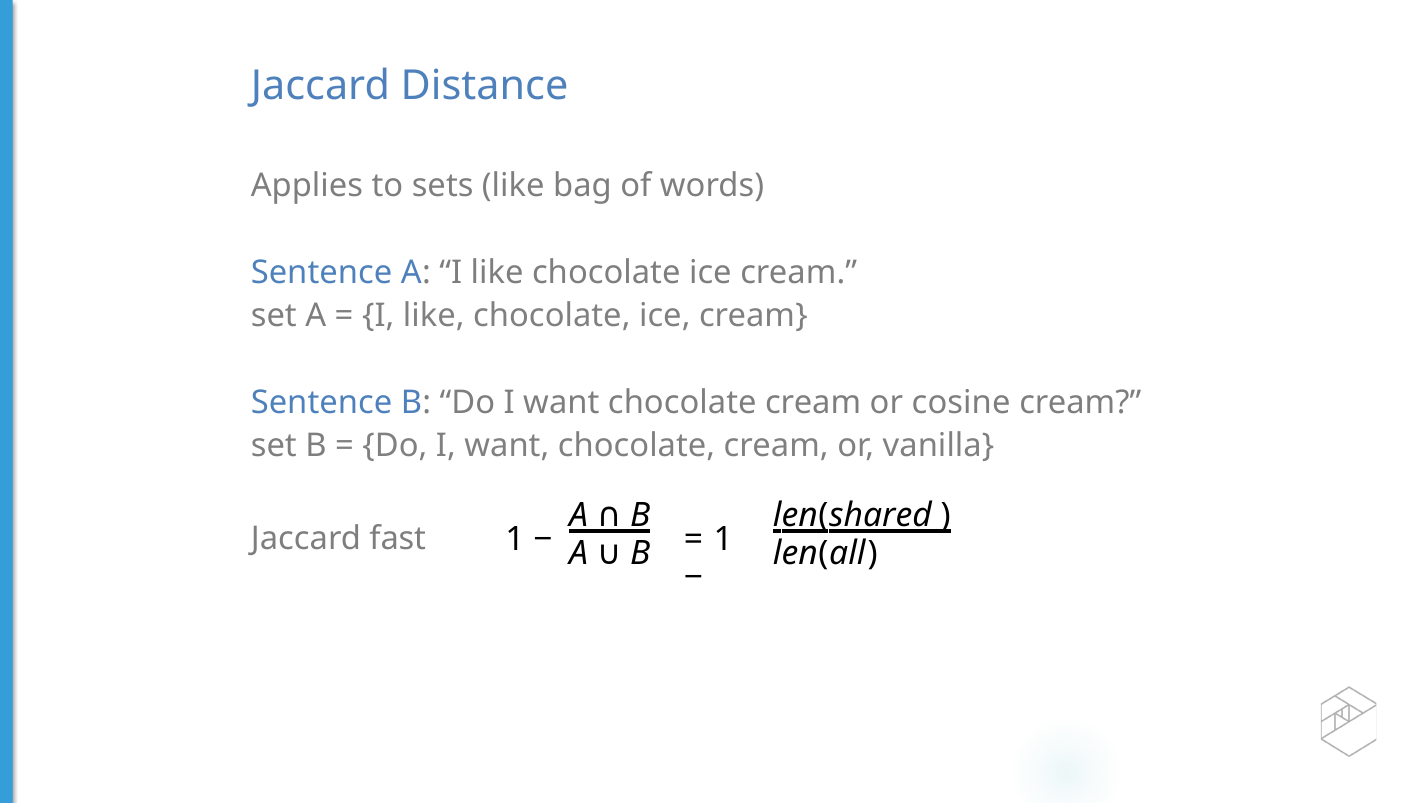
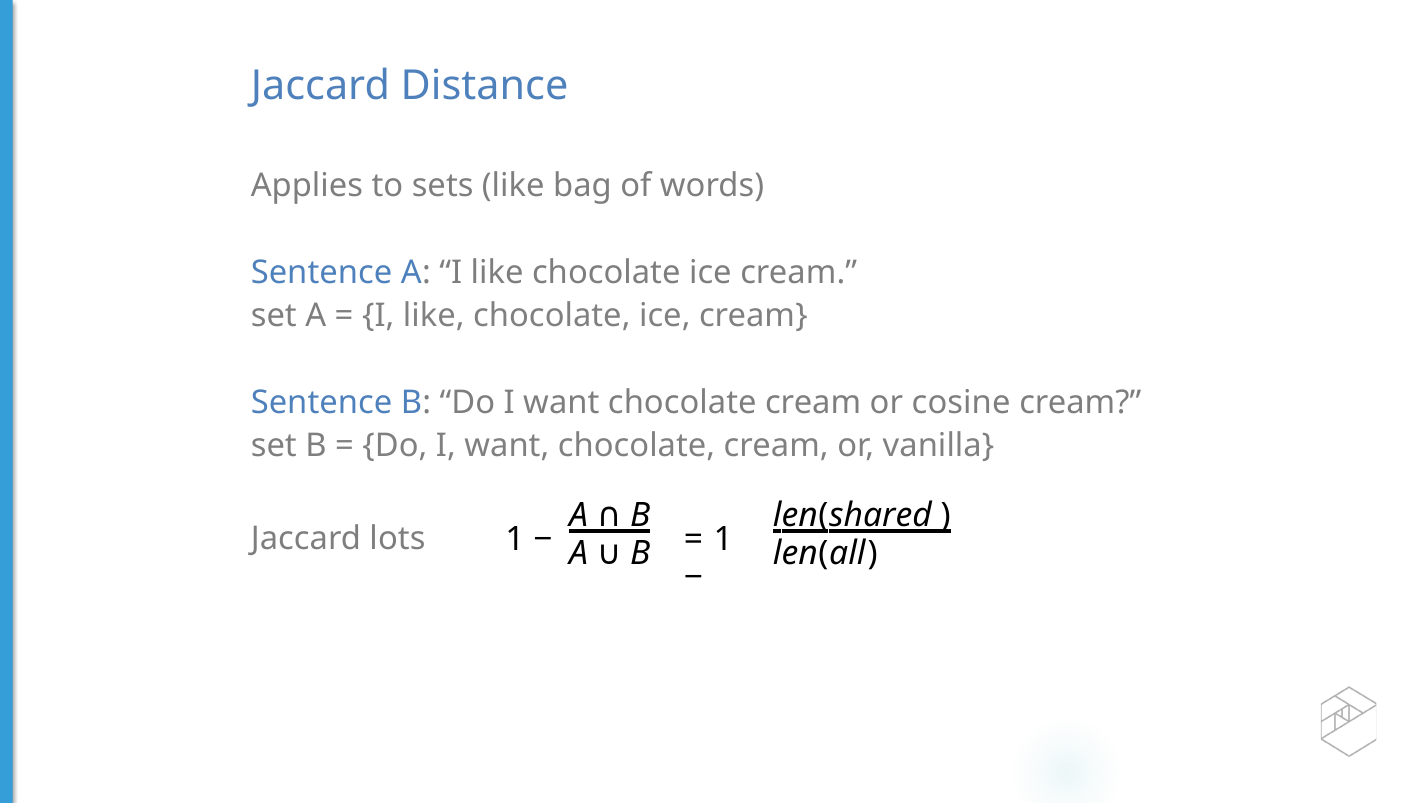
fast: fast -> lots
